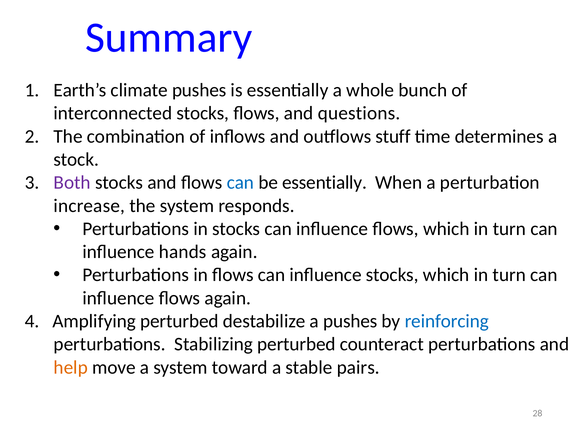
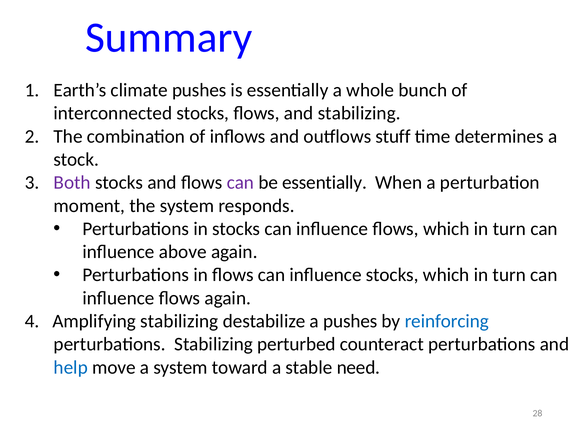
and questions: questions -> stabilizing
can at (240, 182) colour: blue -> purple
increase: increase -> moment
hands: hands -> above
Amplifying perturbed: perturbed -> stabilizing
help colour: orange -> blue
pairs: pairs -> need
